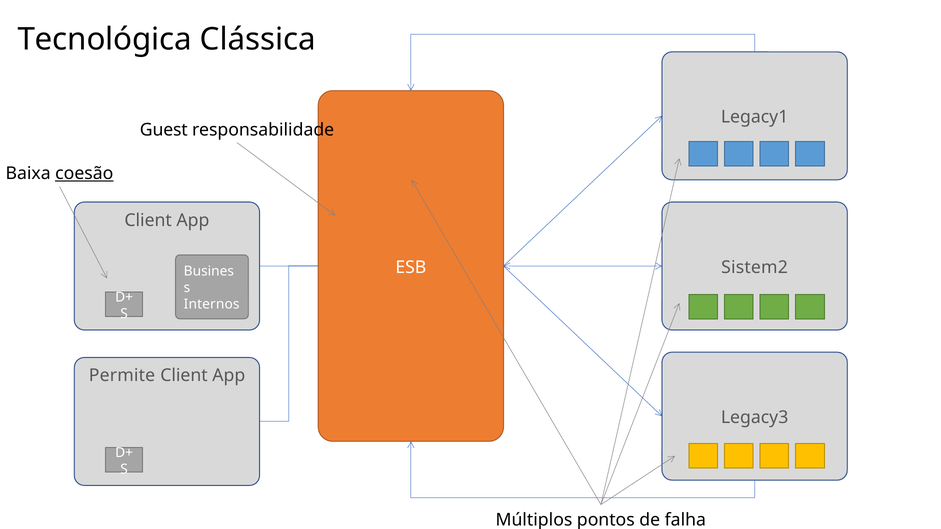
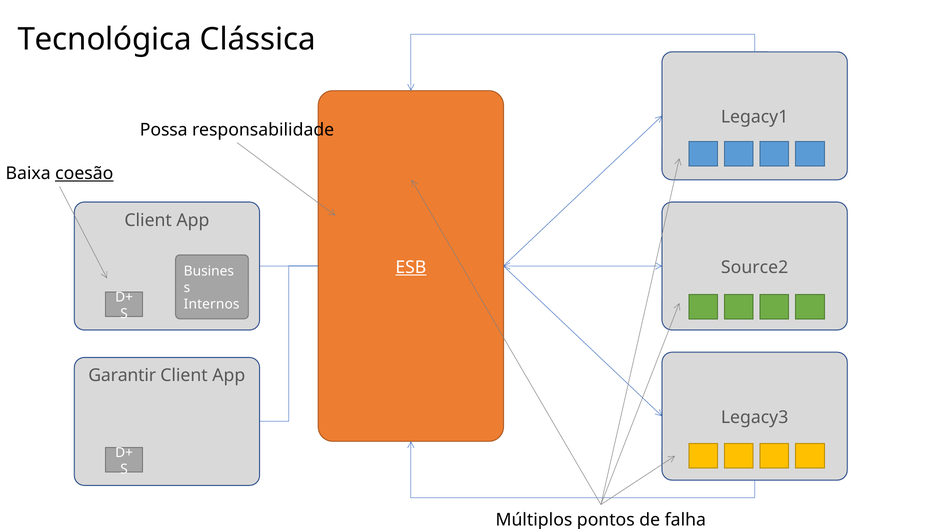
Guest: Guest -> Possa
ESB underline: none -> present
Sistem2: Sistem2 -> Source2
Permite: Permite -> Garantir
